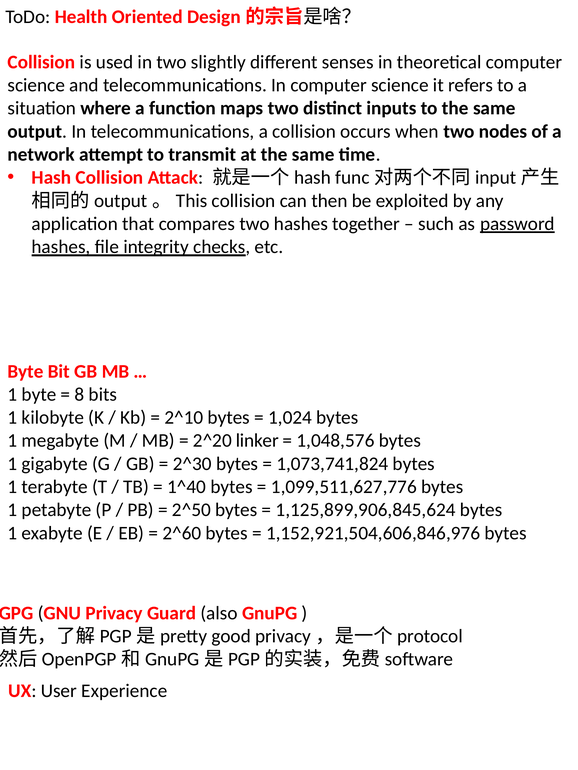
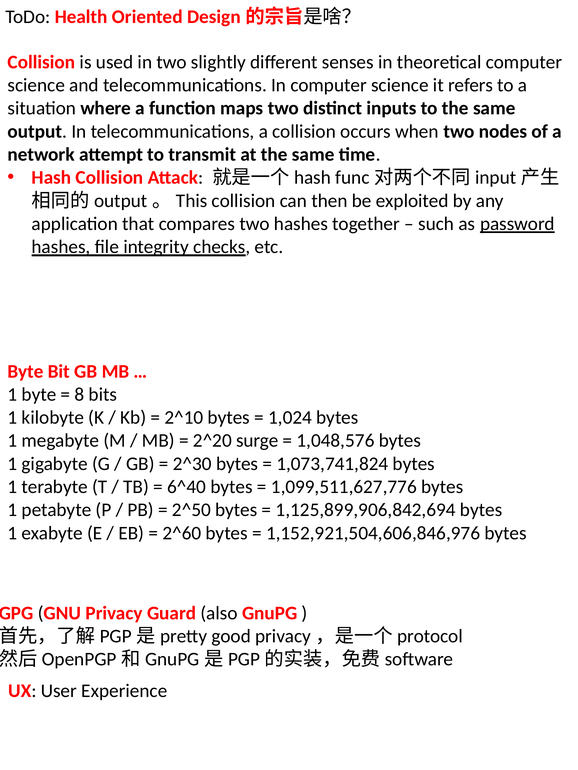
linker: linker -> surge
1^40: 1^40 -> 6^40
1,125,899,906,845,624: 1,125,899,906,845,624 -> 1,125,899,906,842,694
